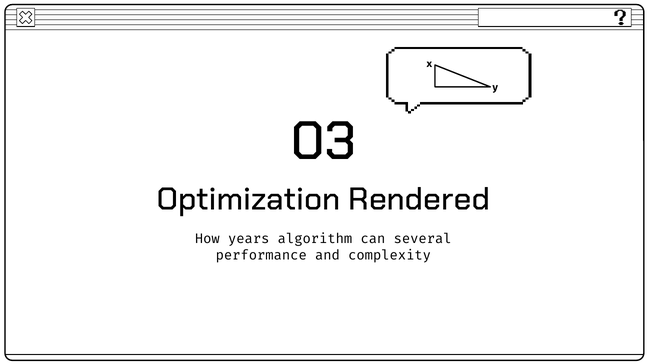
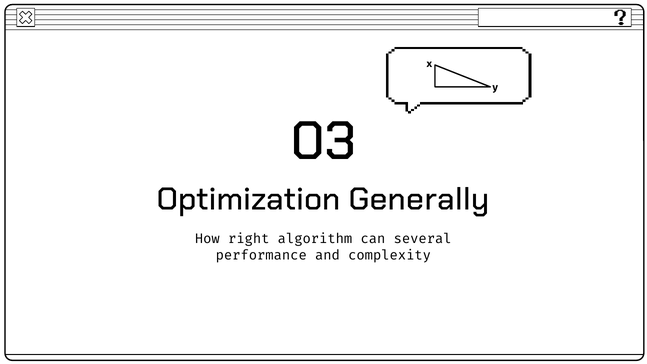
Rendered: Rendered -> Generally
years: years -> right
